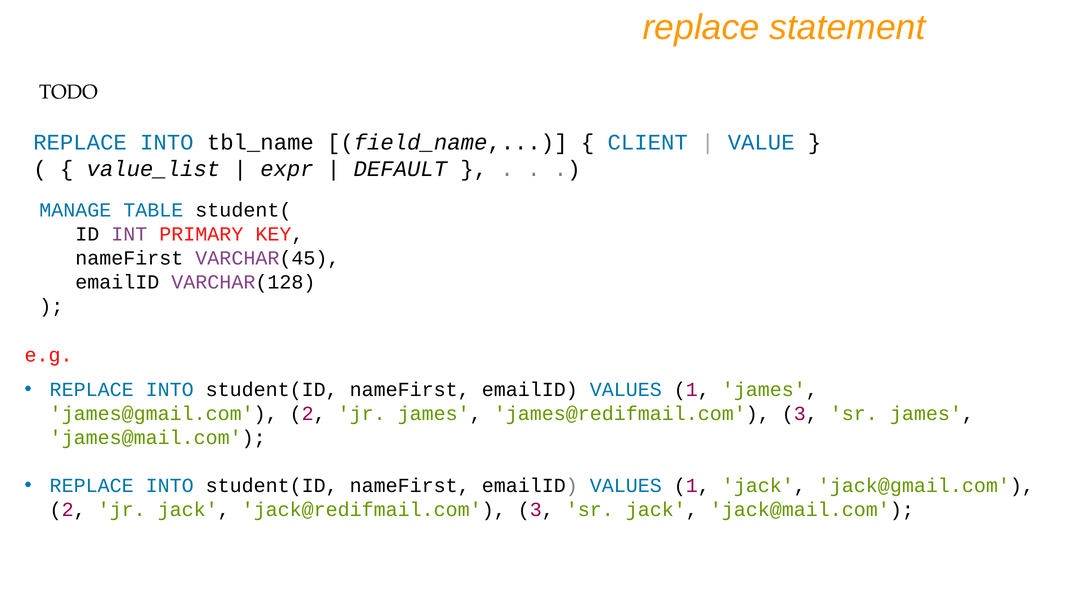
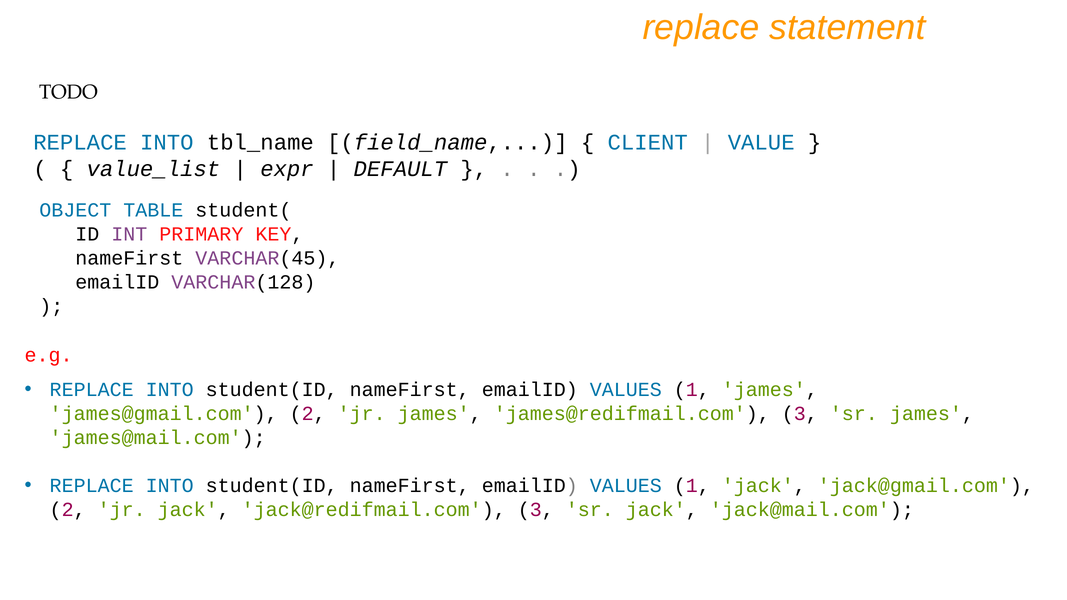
MANAGE: MANAGE -> OBJECT
